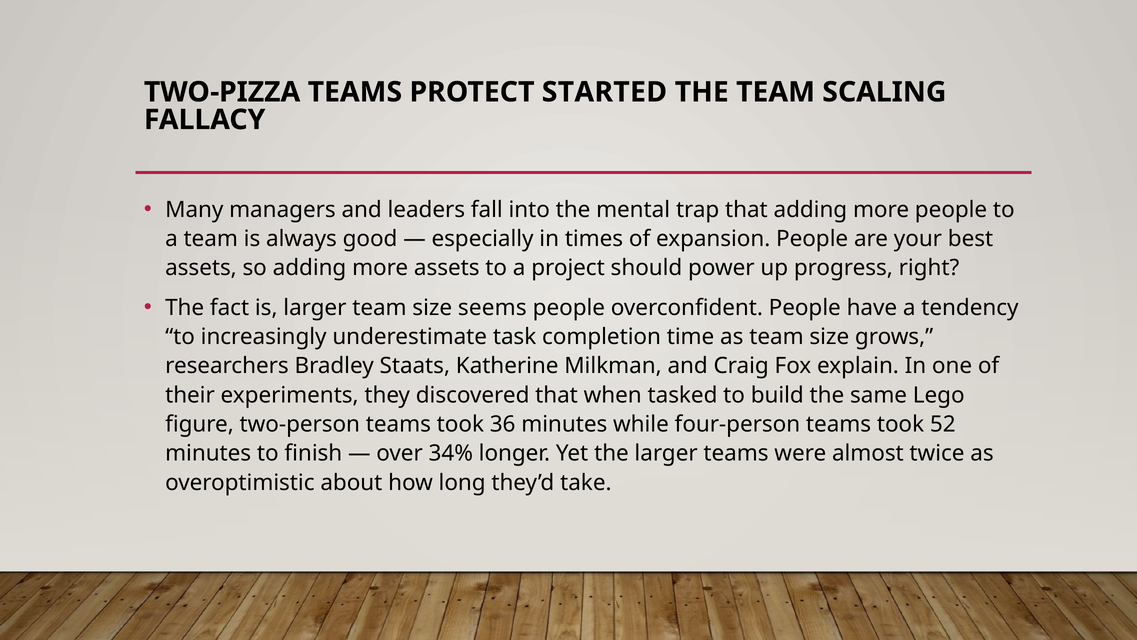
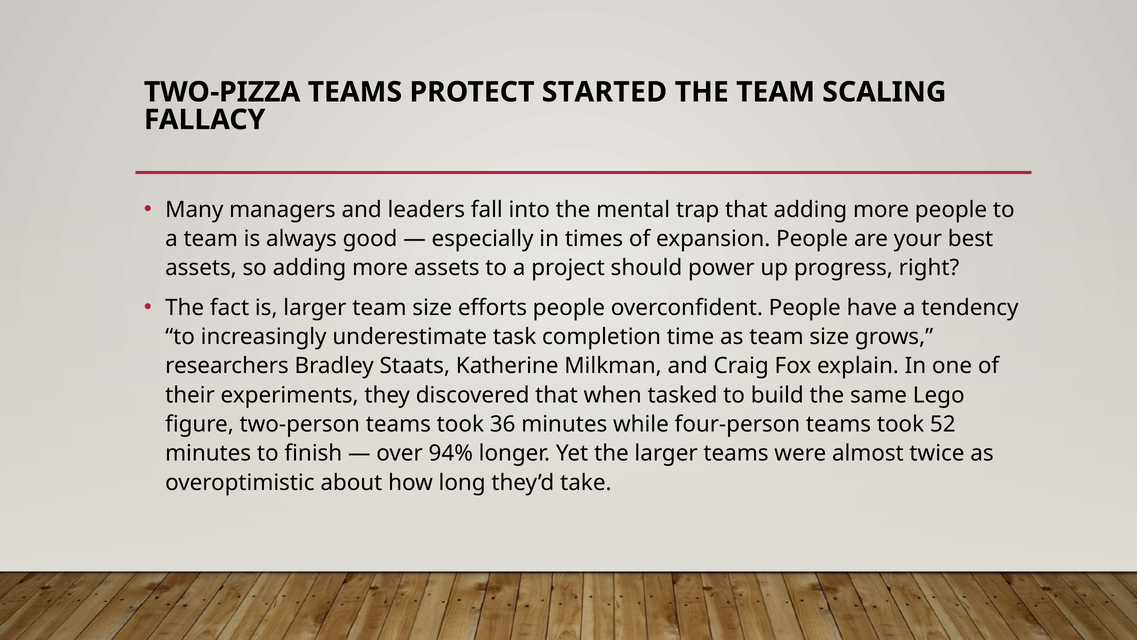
seems: seems -> efforts
34%: 34% -> 94%
